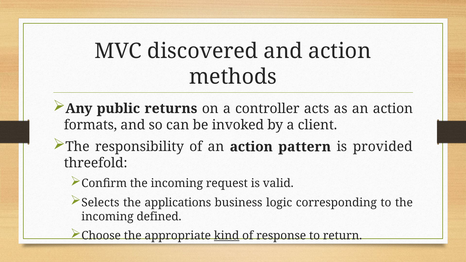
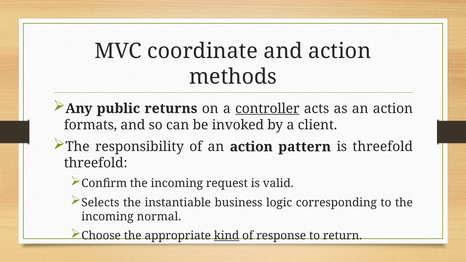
discovered: discovered -> coordinate
controller underline: none -> present
is provided: provided -> threefold
applications: applications -> instantiable
defined: defined -> normal
